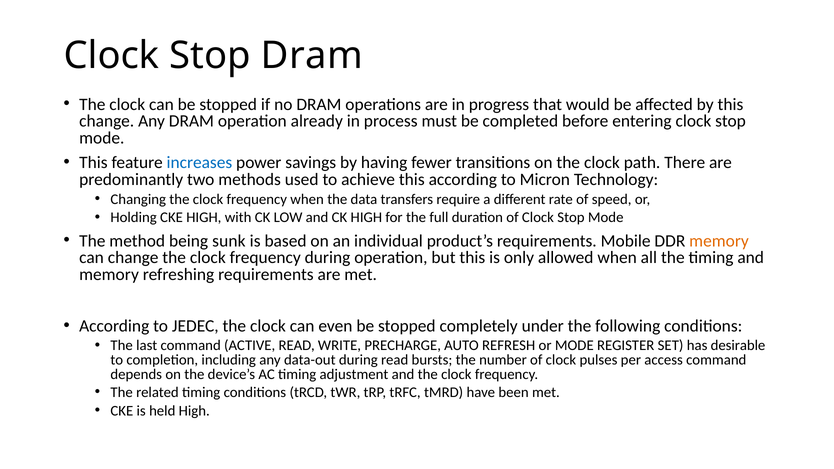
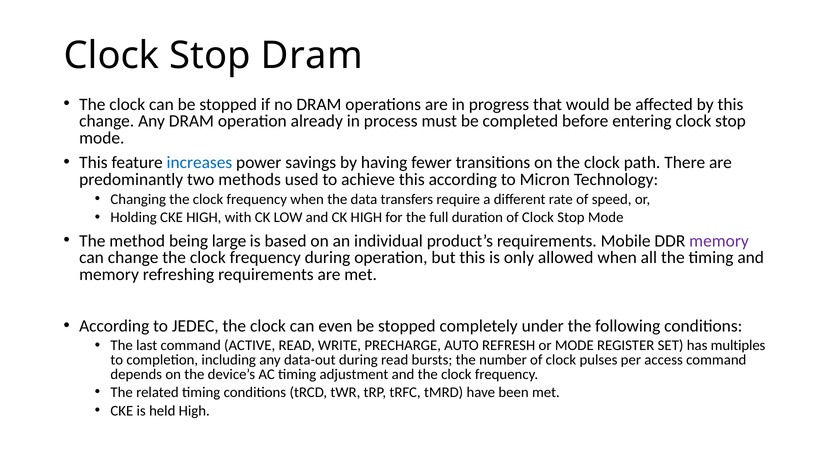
sunk: sunk -> large
memory at (719, 241) colour: orange -> purple
desirable: desirable -> multiples
